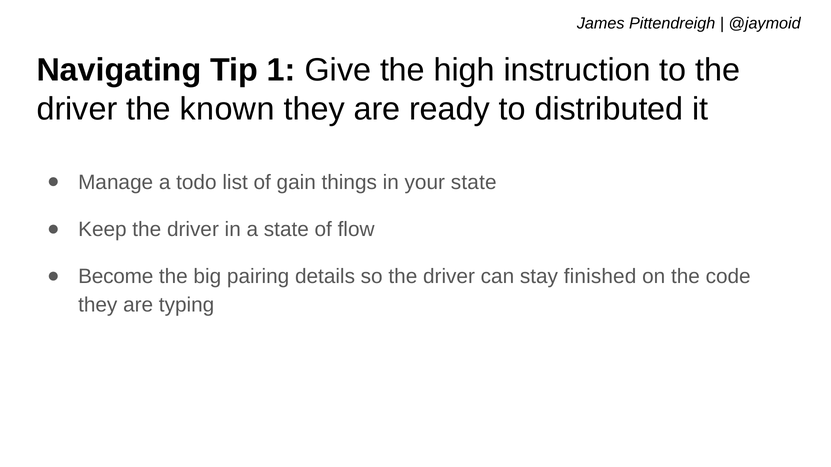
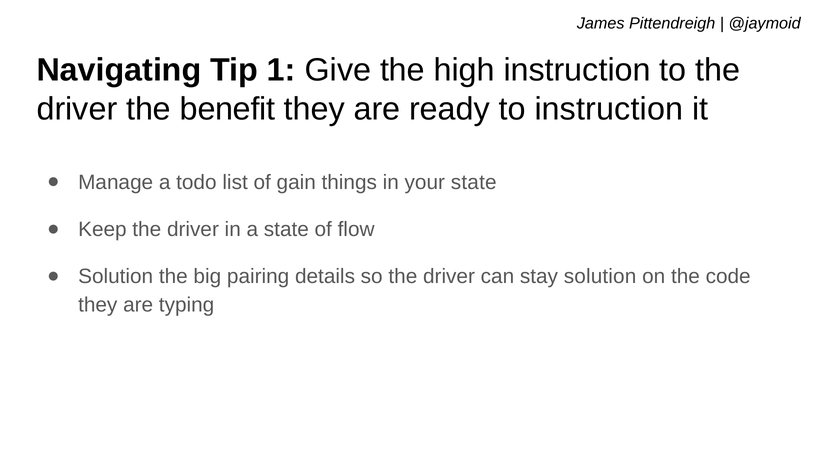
known: known -> benefit
to distributed: distributed -> instruction
Become at (116, 277): Become -> Solution
stay finished: finished -> solution
